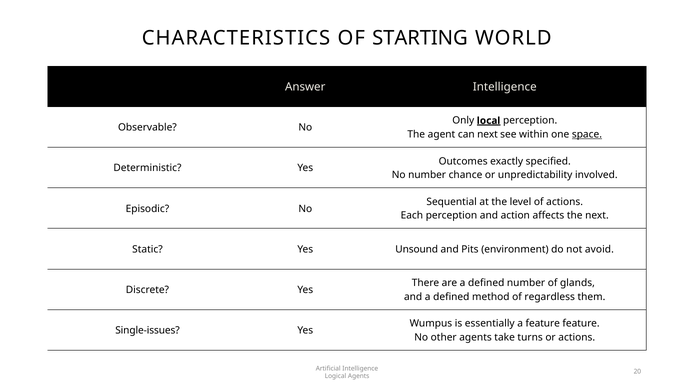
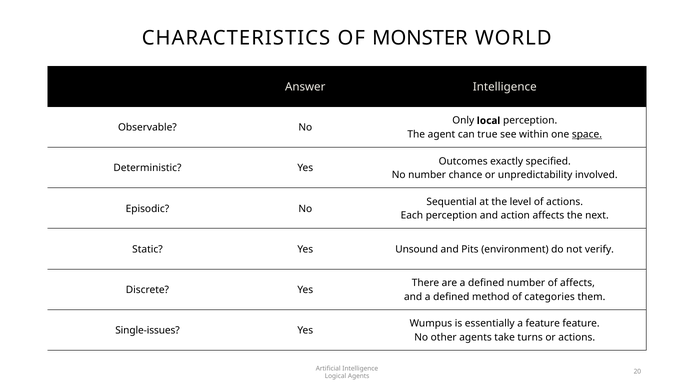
STARTING: STARTING -> MONSTER
local underline: present -> none
can next: next -> true
avoid: avoid -> verify
of glands: glands -> affects
regardless: regardless -> categories
